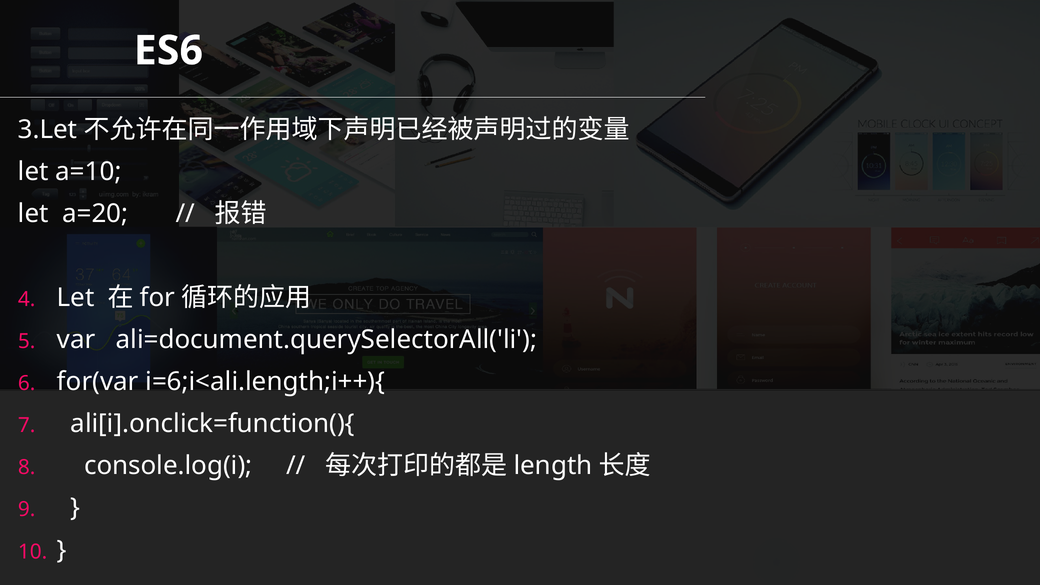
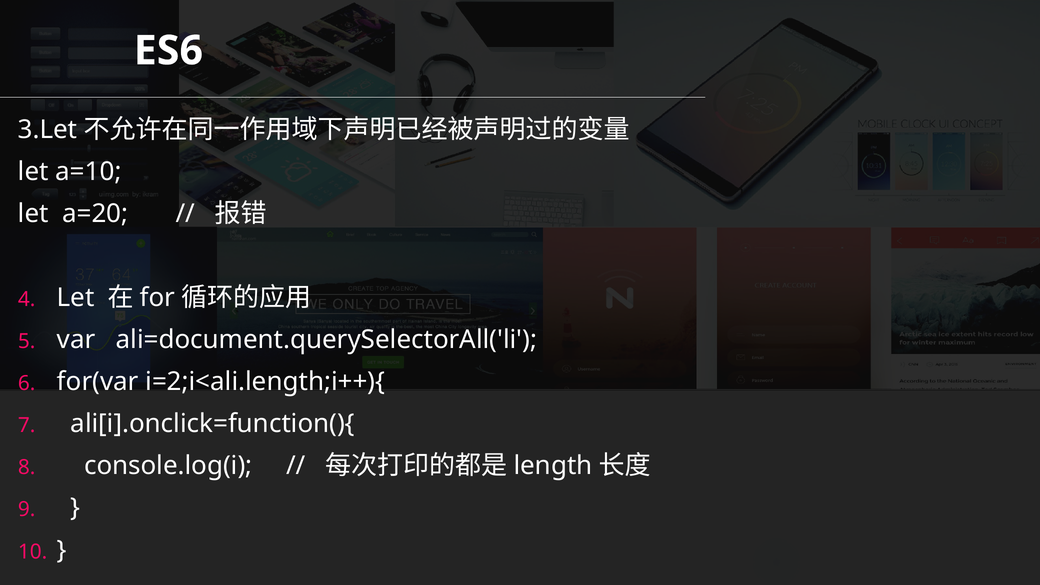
i=6;i<ali.length;i++){: i=6;i<ali.length;i++){ -> i=2;i<ali.length;i++){
